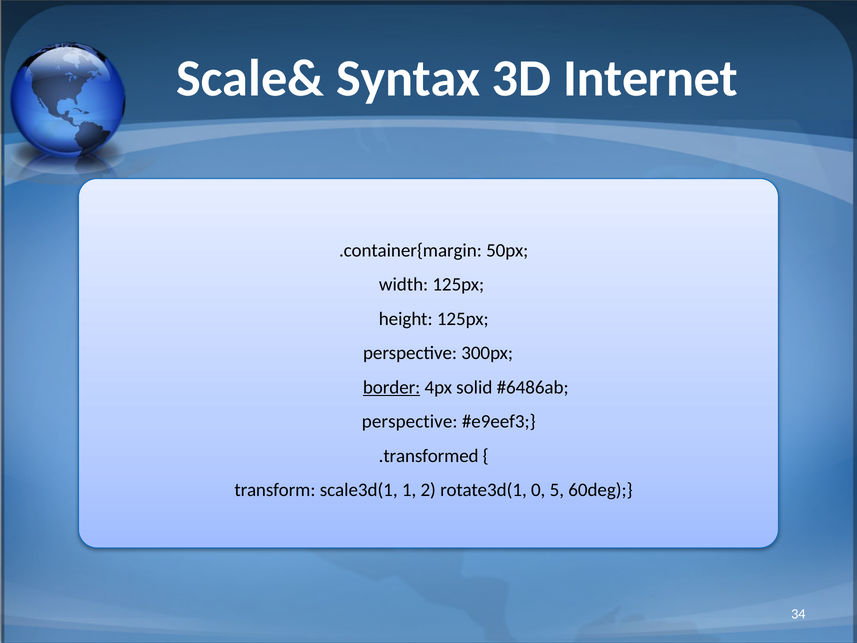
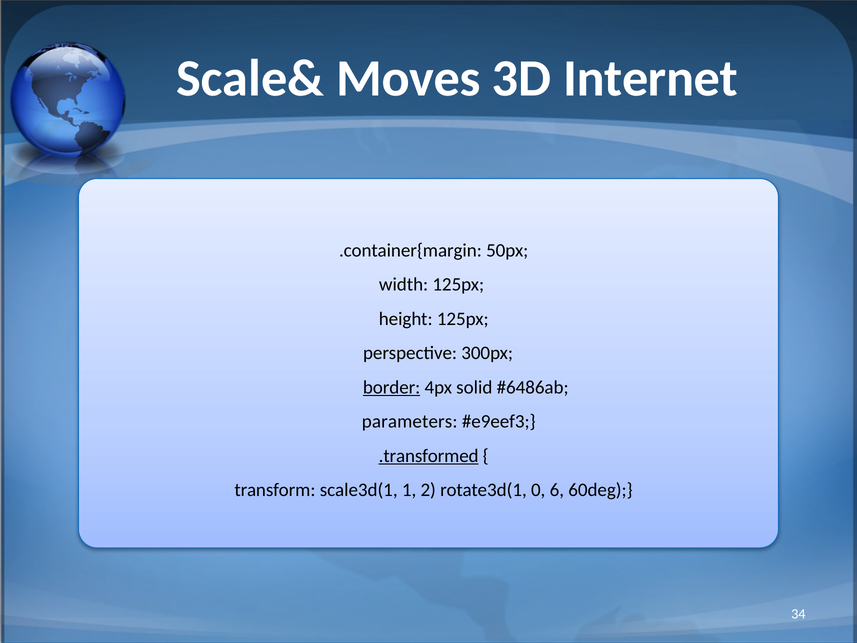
Syntax: Syntax -> Moves
perspective at (410, 421): perspective -> parameters
.transformed underline: none -> present
5: 5 -> 6
